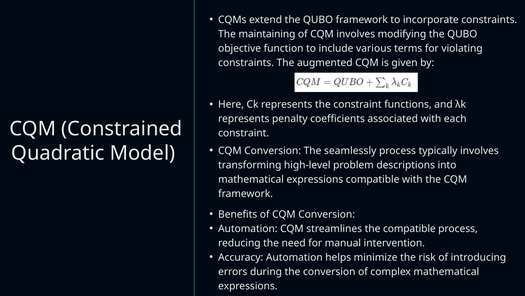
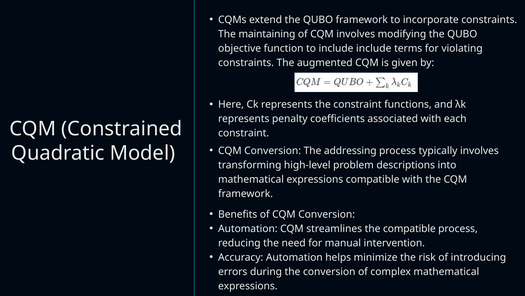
include various: various -> include
seamlessly: seamlessly -> addressing
